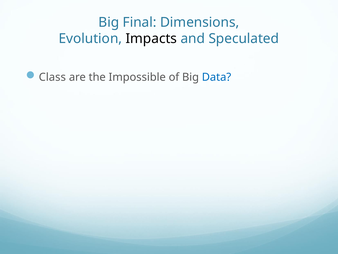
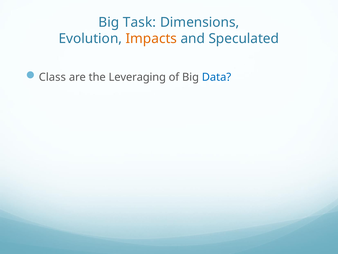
Final: Final -> Task
Impacts colour: black -> orange
Impossible: Impossible -> Leveraging
